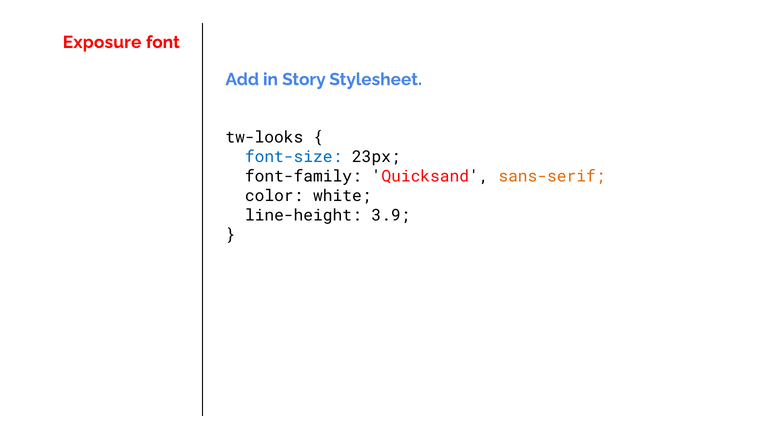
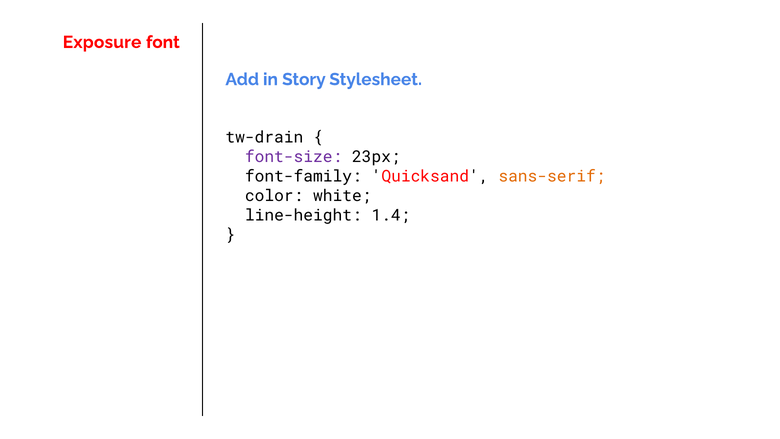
tw-looks: tw-looks -> tw-drain
font-size colour: blue -> purple
3.9: 3.9 -> 1.4
